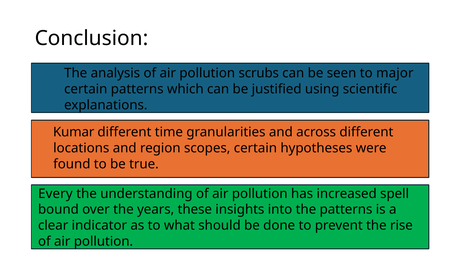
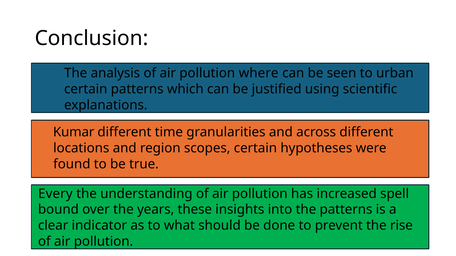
scrubs: scrubs -> where
major: major -> urban
